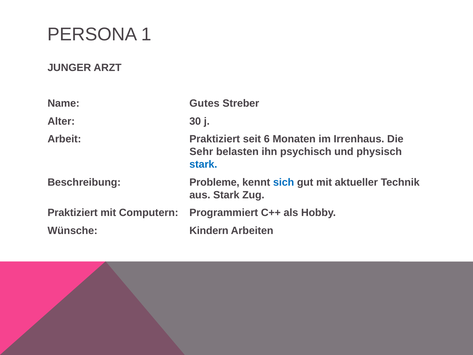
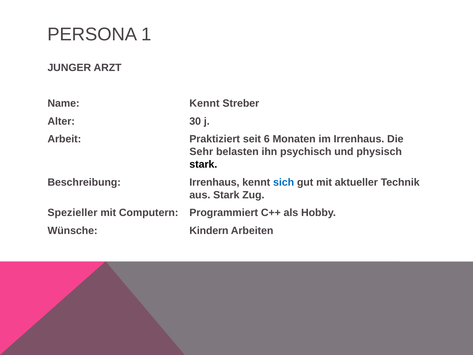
Name Gutes: Gutes -> Kennt
stark at (203, 164) colour: blue -> black
Beschreibung Probleme: Probleme -> Irrenhaus
Praktiziert at (73, 213): Praktiziert -> Spezieller
